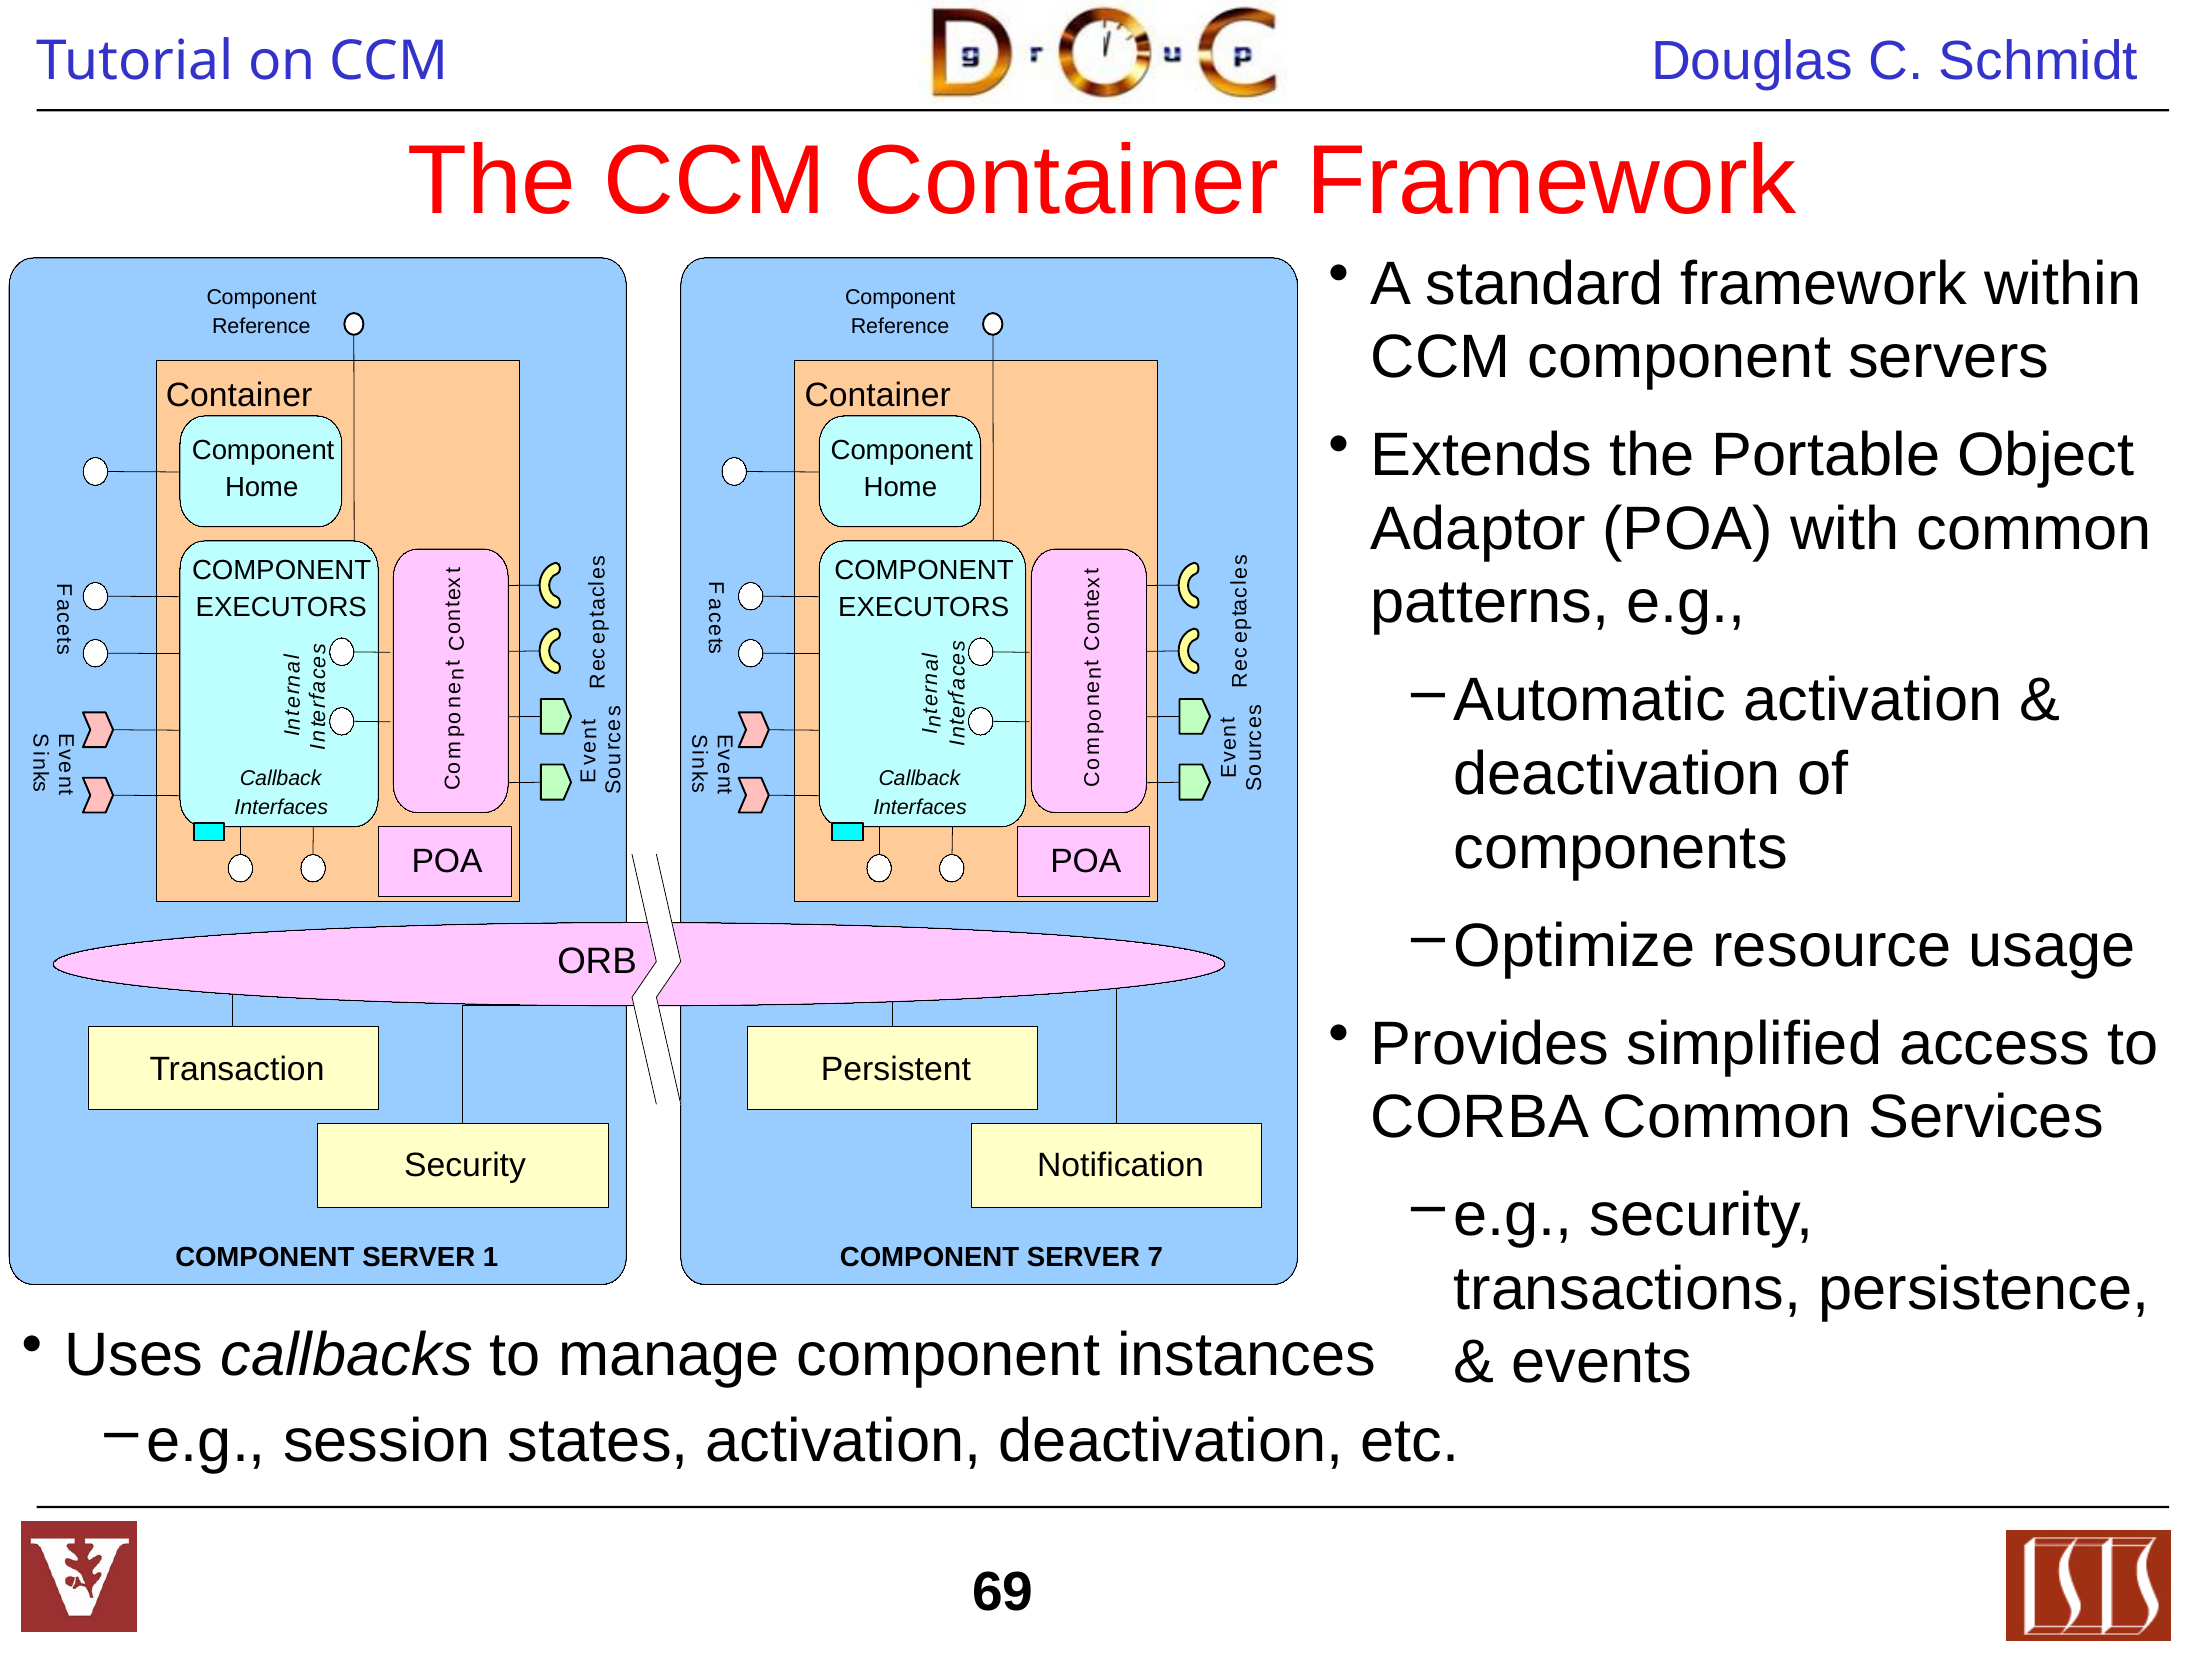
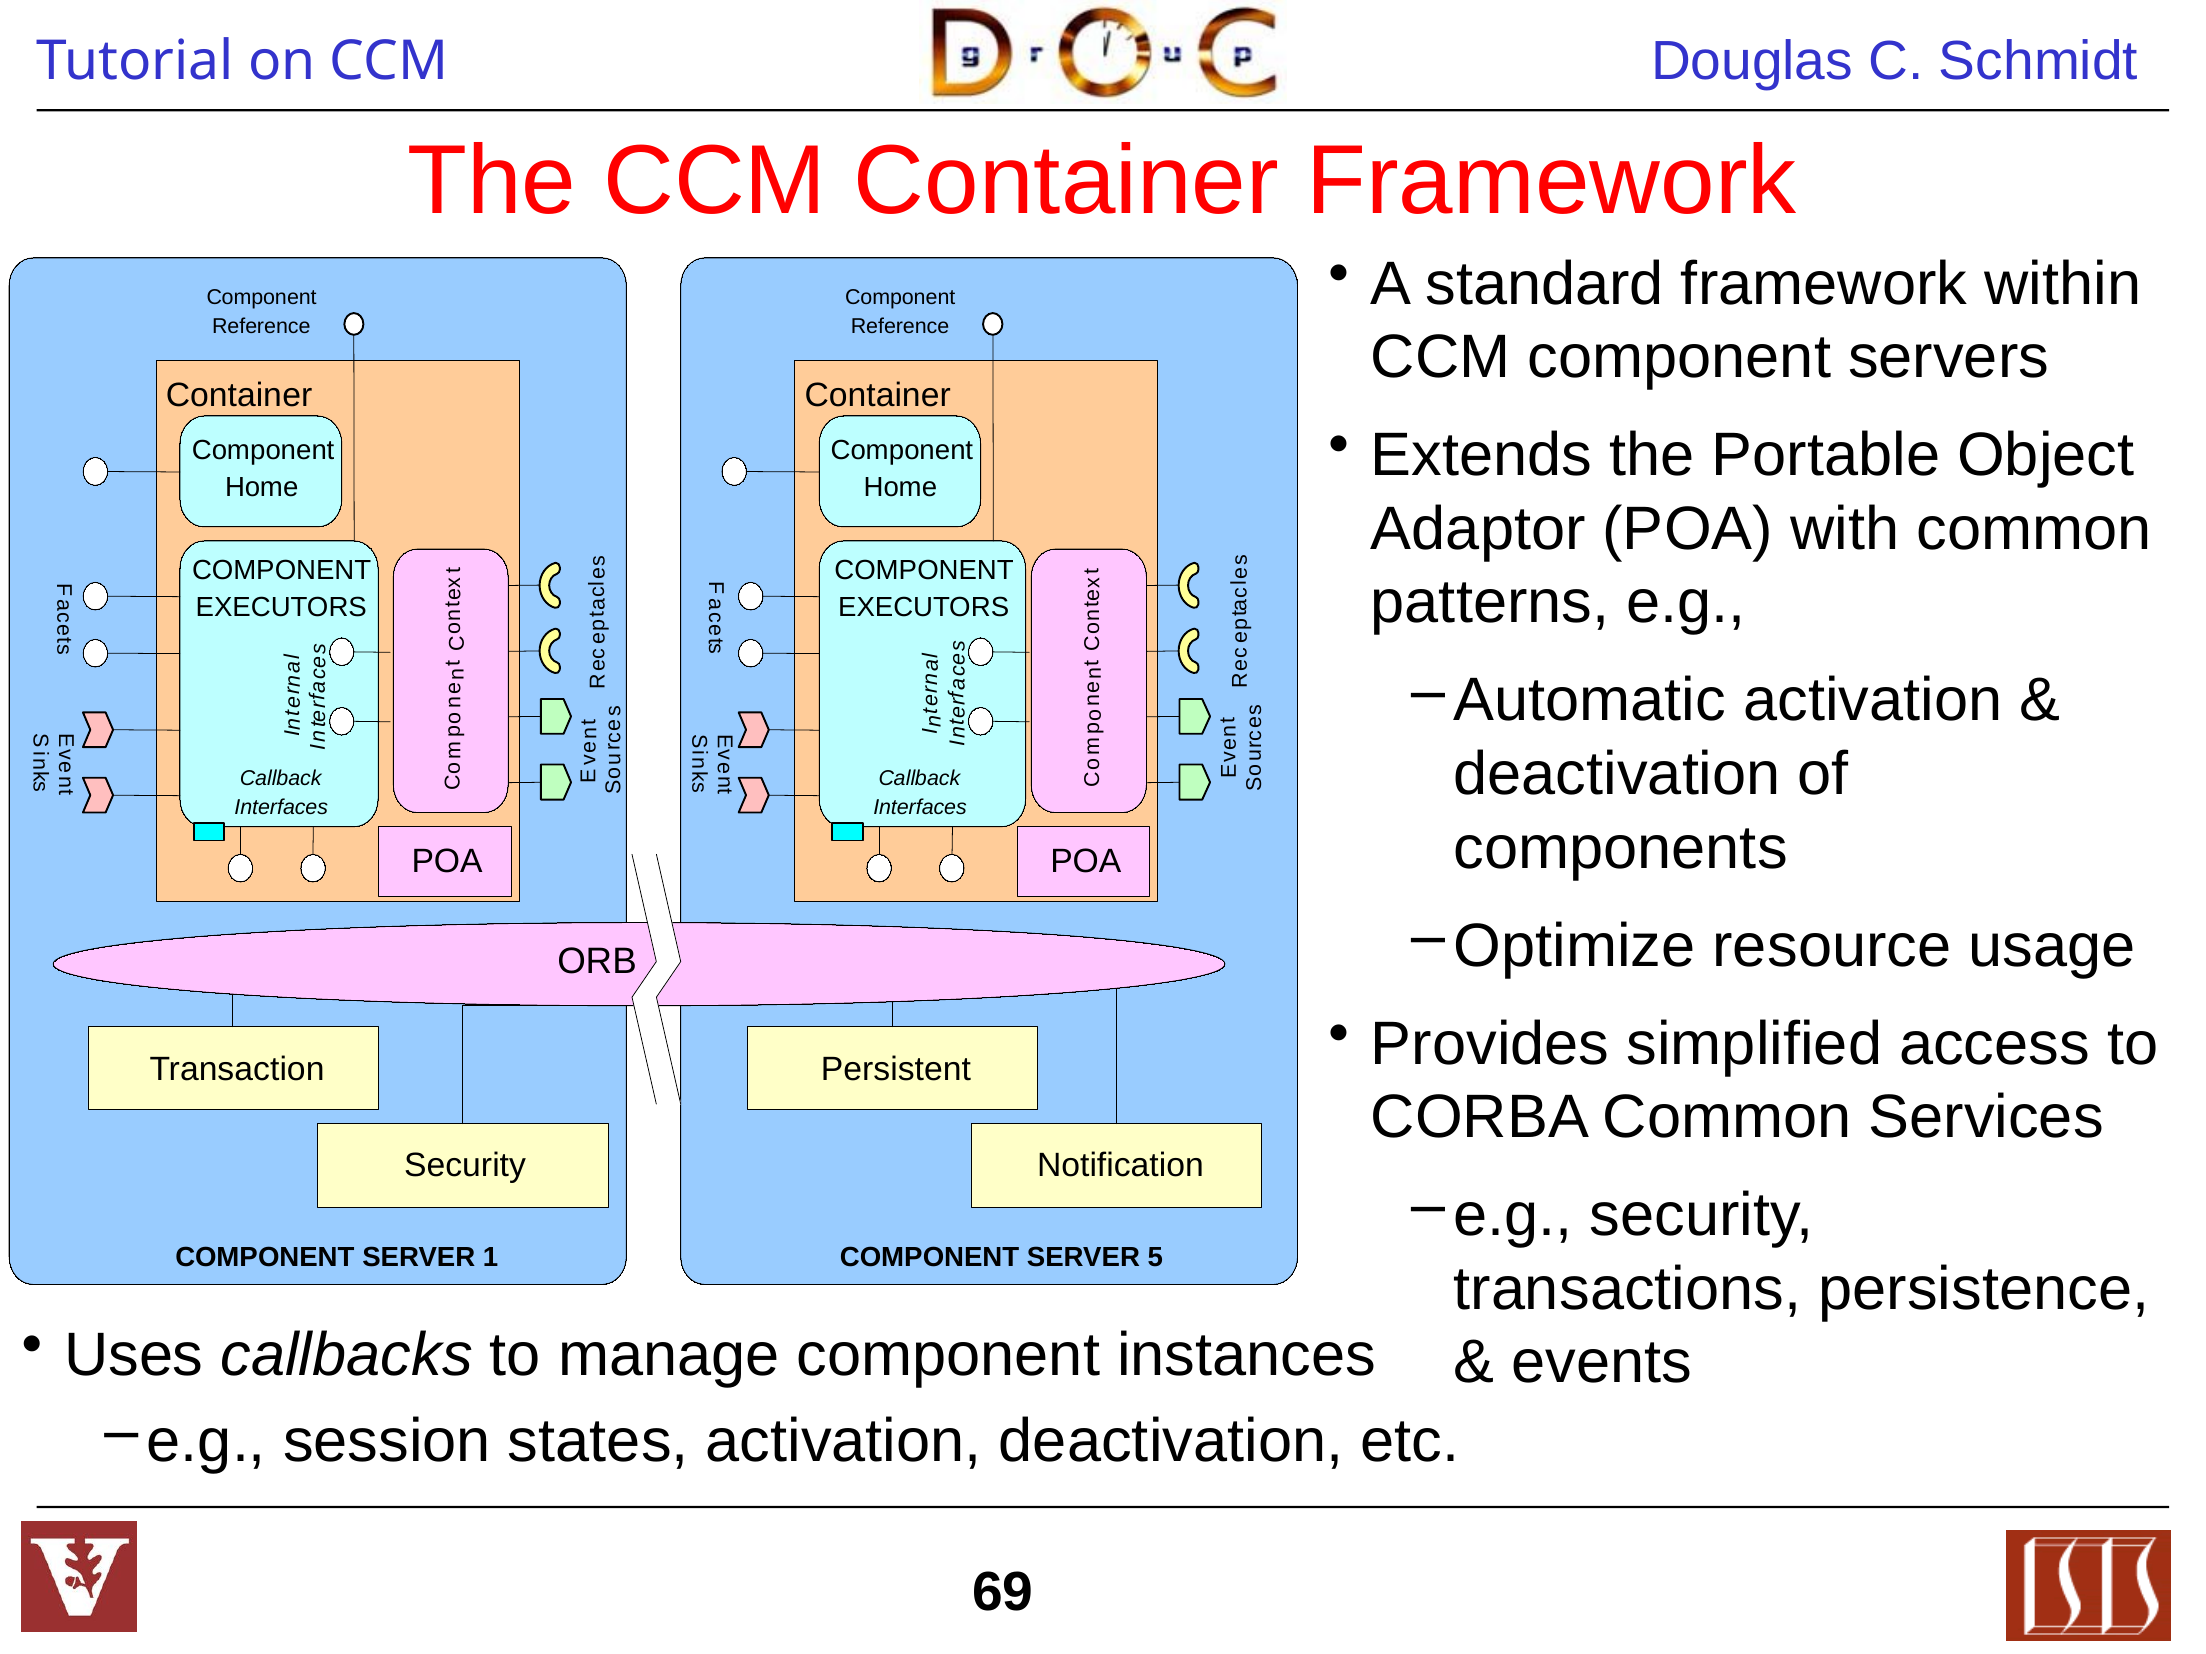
7: 7 -> 5
